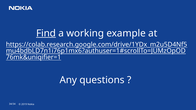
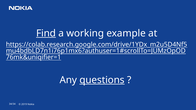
questions underline: none -> present
